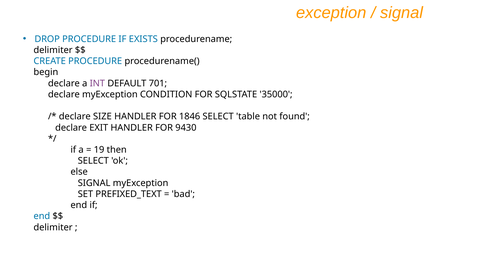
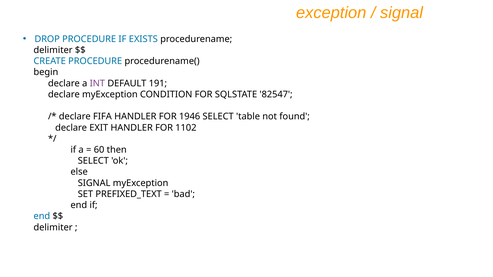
701: 701 -> 191
35000: 35000 -> 82547
SIZE: SIZE -> FIFA
1846: 1846 -> 1946
9430: 9430 -> 1102
19: 19 -> 60
